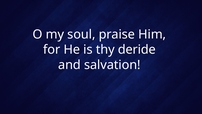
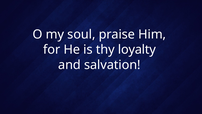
deride: deride -> loyalty
